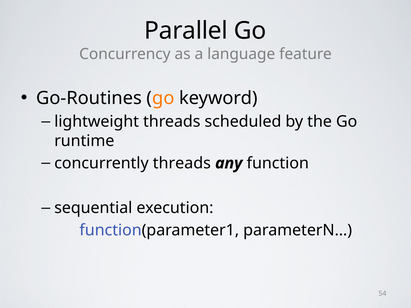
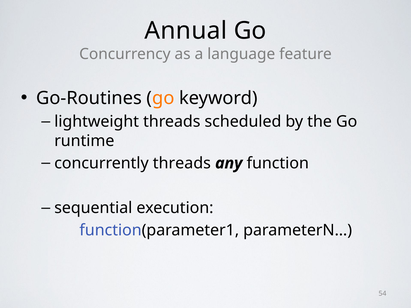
Parallel: Parallel -> Annual
